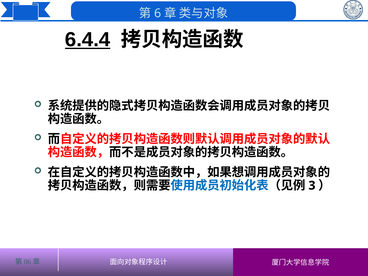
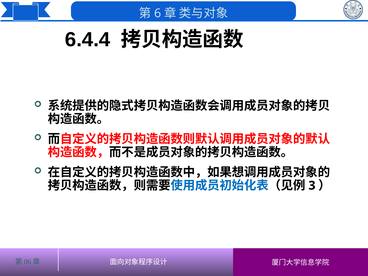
6.4.4 underline: present -> none
